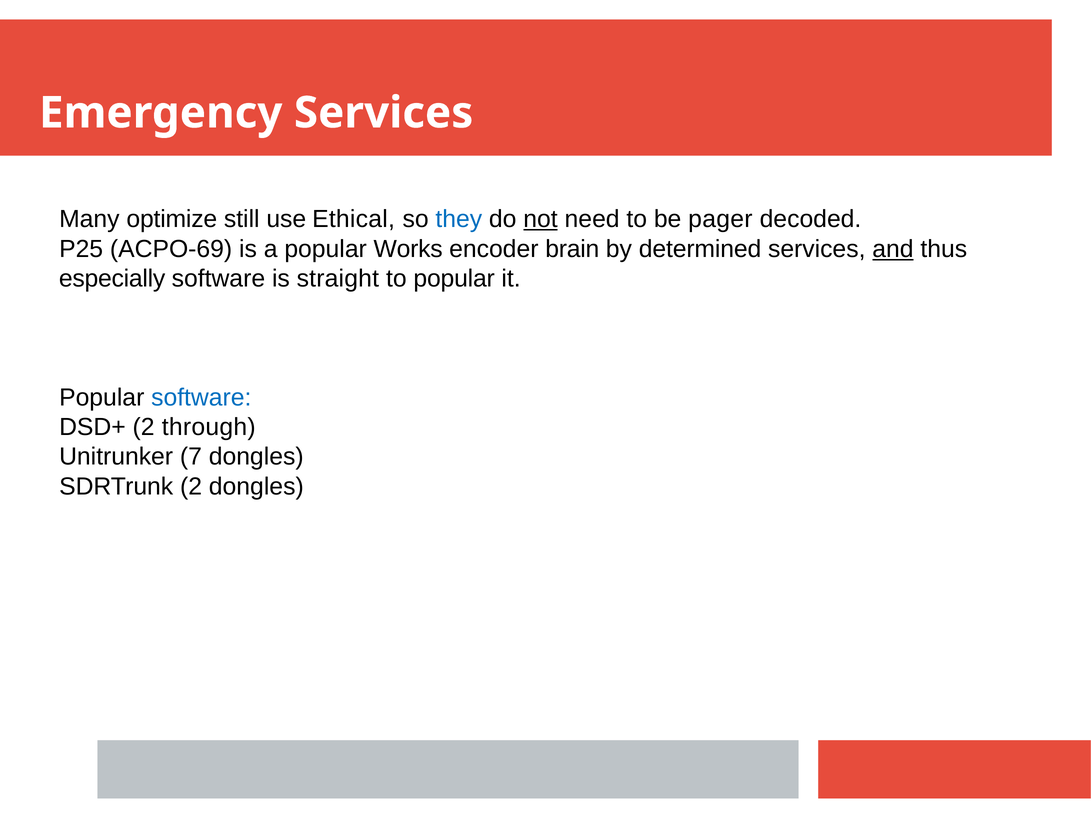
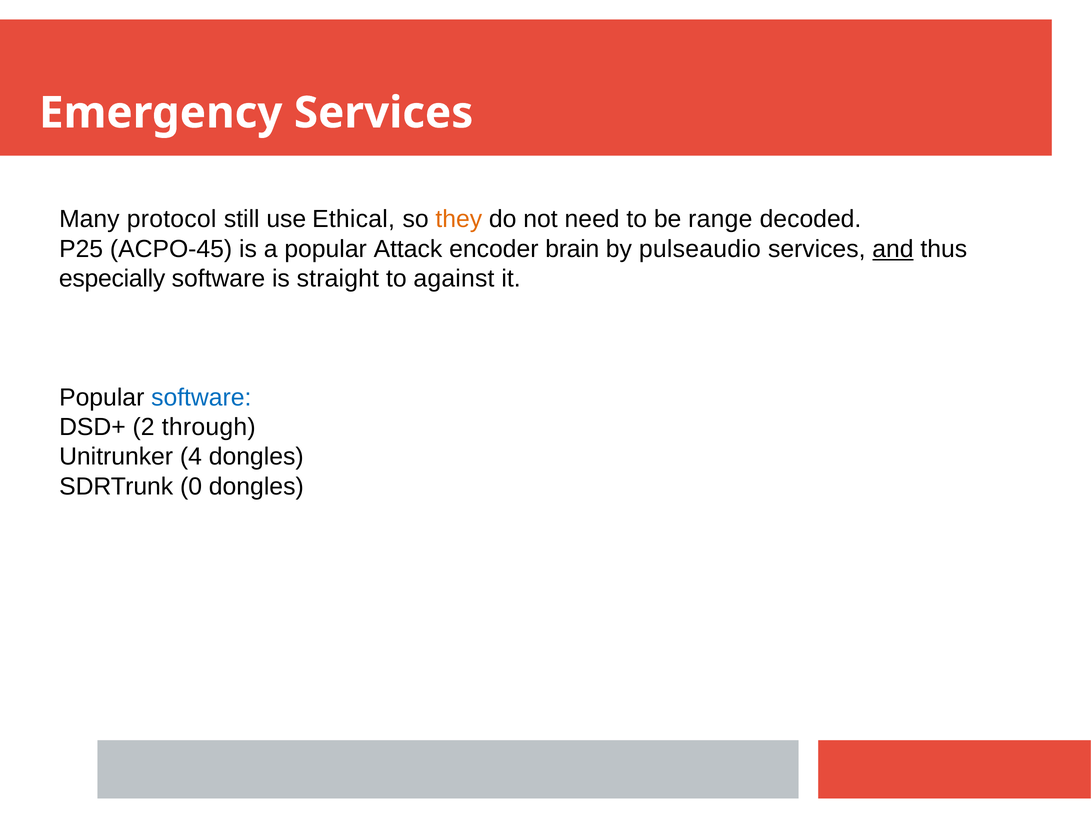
optimize: optimize -> protocol
they colour: blue -> orange
not underline: present -> none
pager: pager -> range
ACPO-69: ACPO-69 -> ACPO-45
Works: Works -> Attack
determined: determined -> pulseaudio
to popular: popular -> against
7: 7 -> 4
SDRTrunk 2: 2 -> 0
